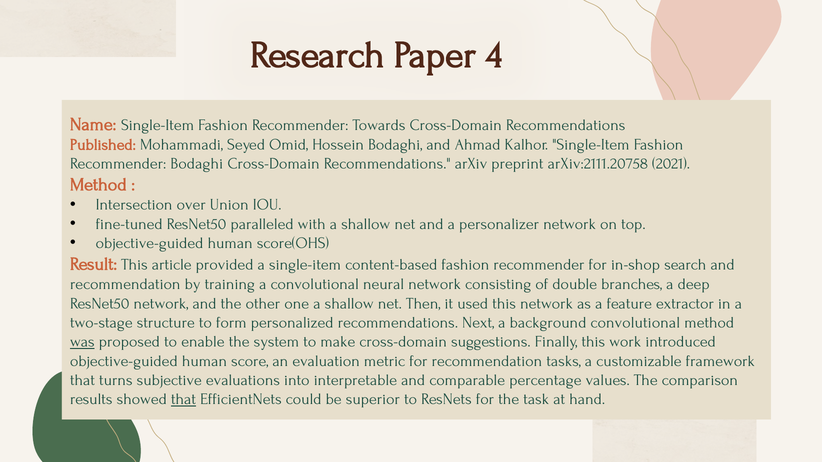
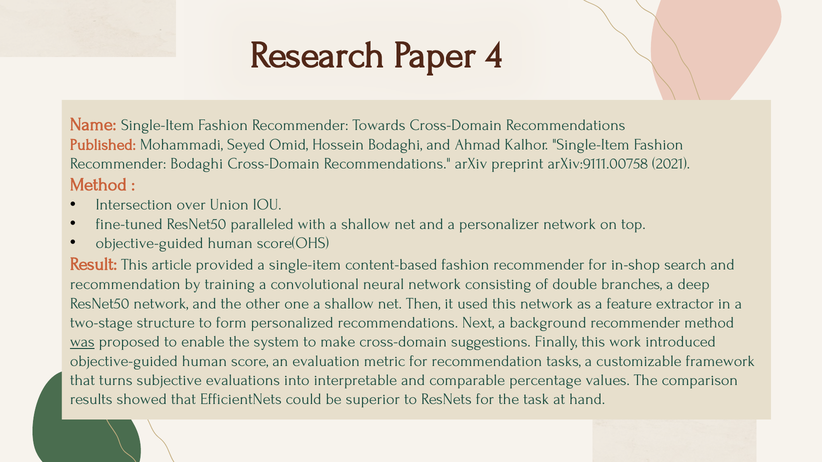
arXiv:2111.20758: arXiv:2111.20758 -> arXiv:9111.00758
background convolutional: convolutional -> recommender
that at (184, 399) underline: present -> none
